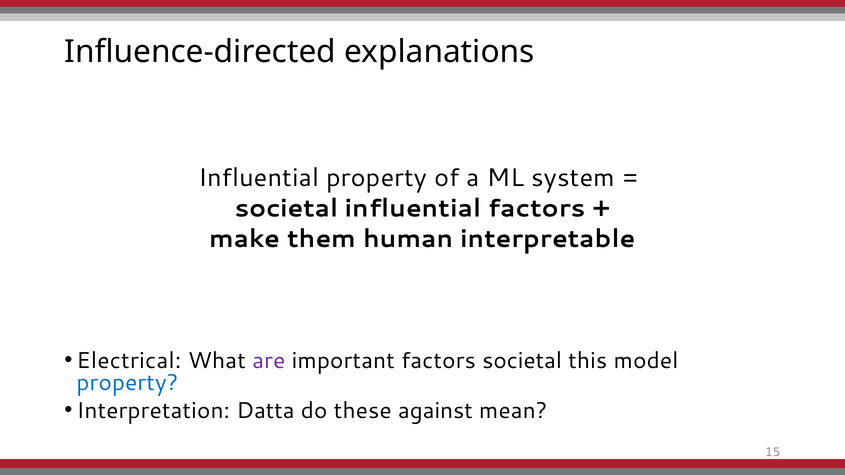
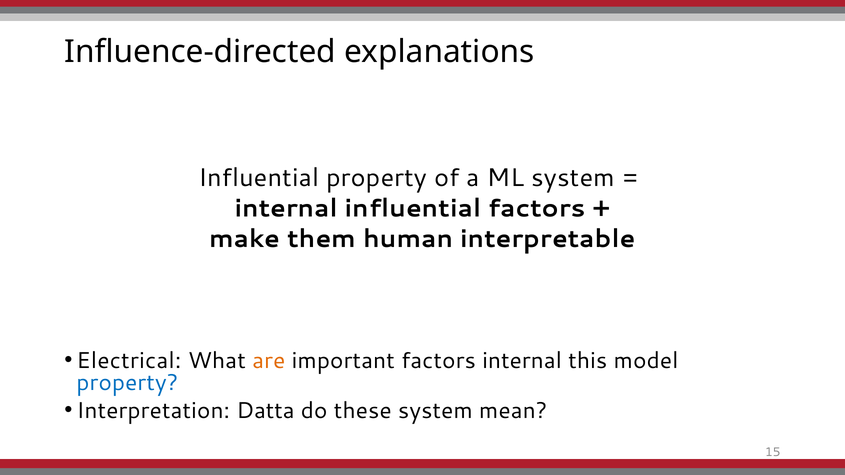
societal at (286, 208): societal -> internal
are colour: purple -> orange
factors societal: societal -> internal
these against: against -> system
